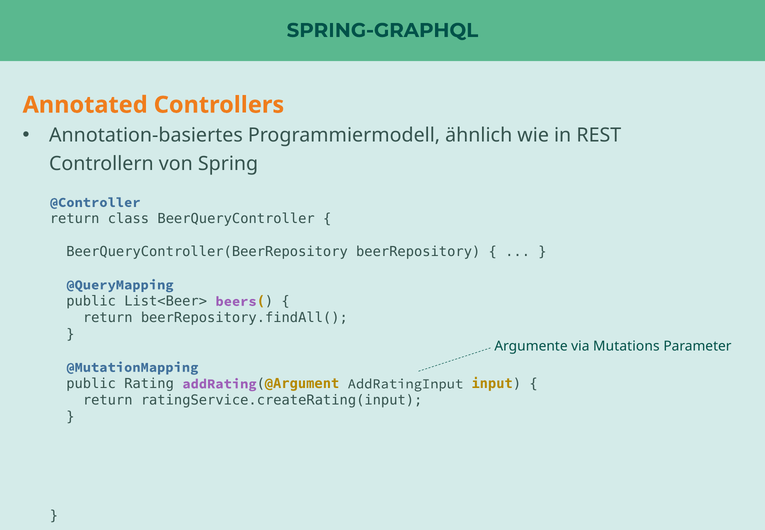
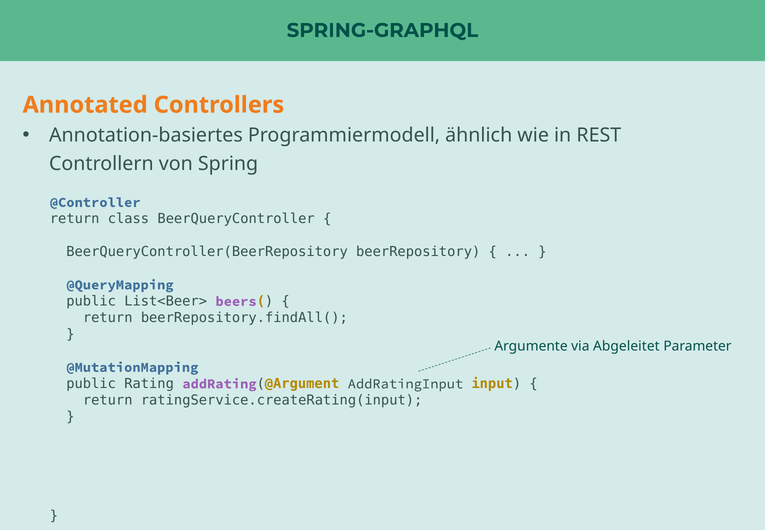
Mutations: Mutations -> Abgeleitet
